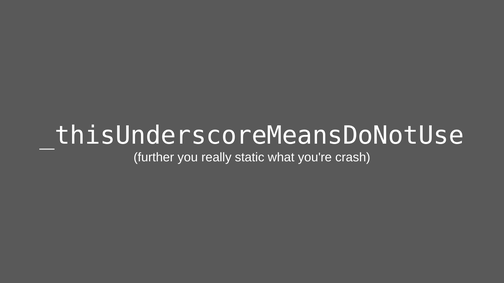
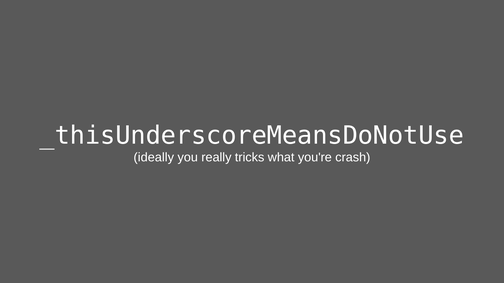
further: further -> ideally
static: static -> tricks
